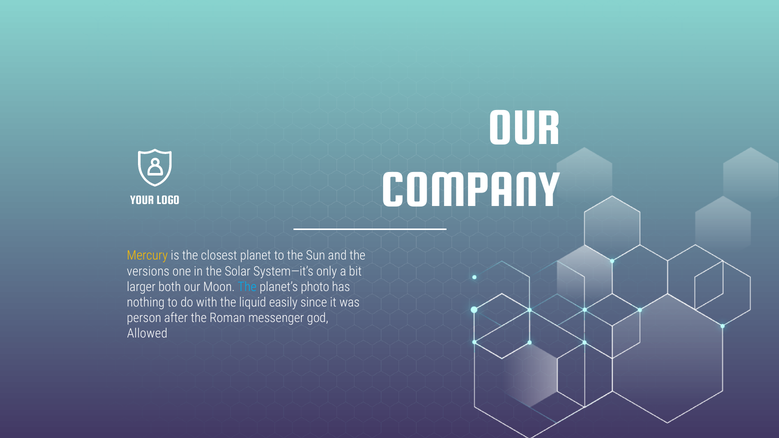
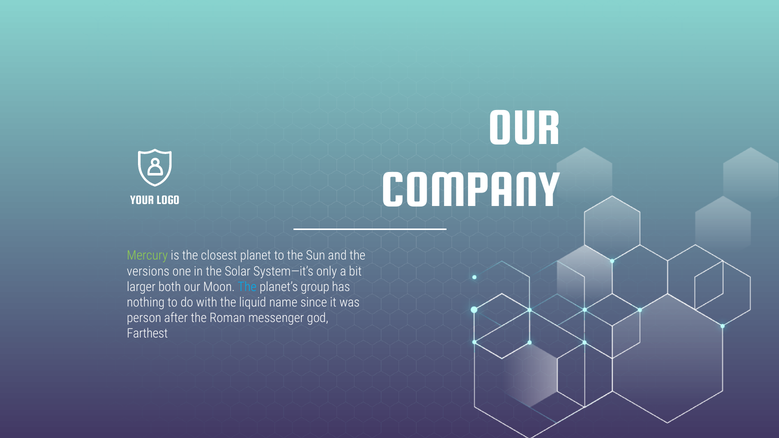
Mercury colour: yellow -> light green
photo: photo -> group
easily: easily -> name
Allowed: Allowed -> Farthest
